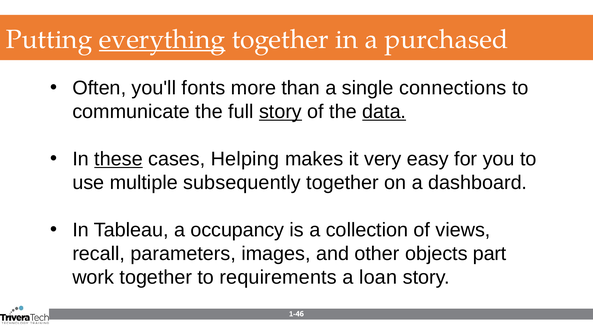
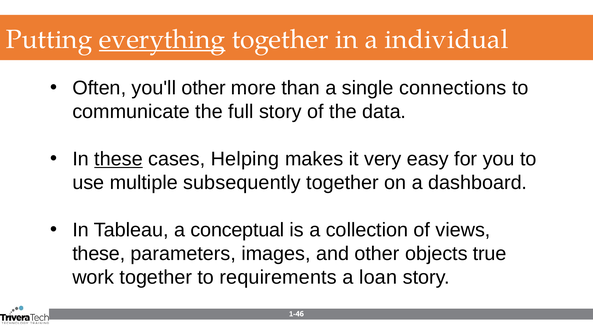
purchased: purchased -> individual
you'll fonts: fonts -> other
story at (280, 112) underline: present -> none
data underline: present -> none
occupancy: occupancy -> conceptual
recall at (99, 254): recall -> these
part: part -> true
